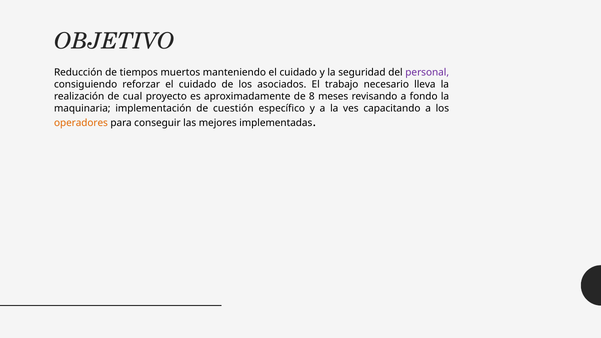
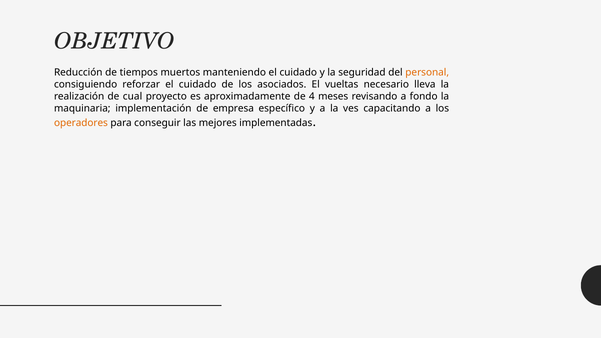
personal colour: purple -> orange
trabajo: trabajo -> vueltas
8: 8 -> 4
cuestión: cuestión -> empresa
